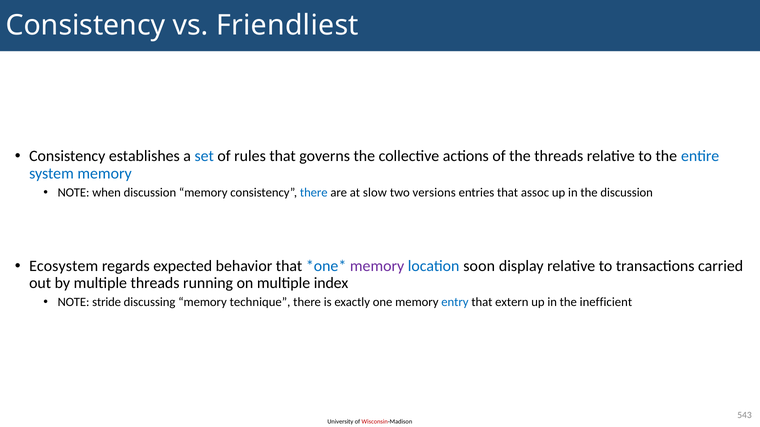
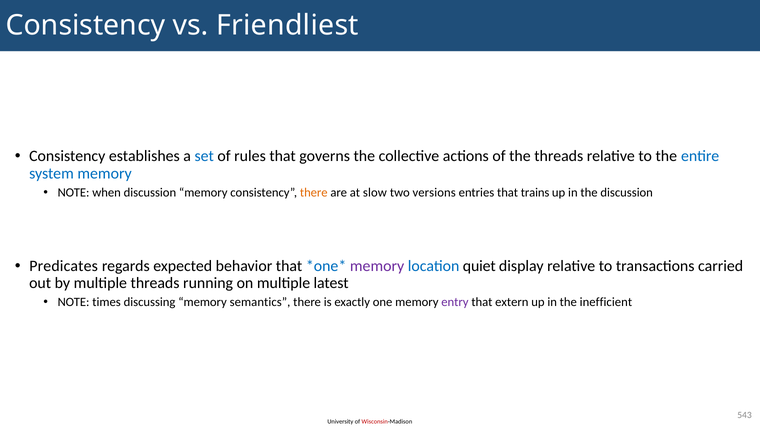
there at (314, 193) colour: blue -> orange
assoc: assoc -> trains
Ecosystem: Ecosystem -> Predicates
soon: soon -> quiet
index: index -> latest
stride: stride -> times
technique: technique -> semantics
entry colour: blue -> purple
